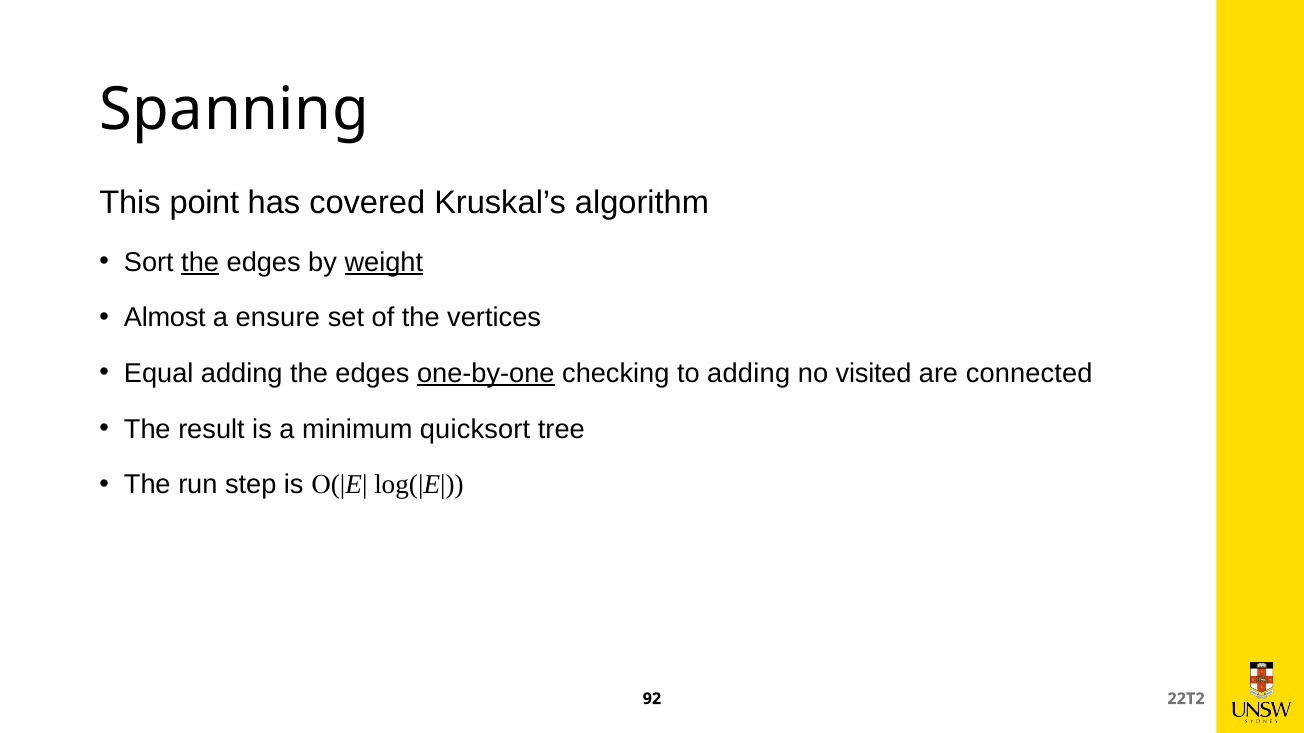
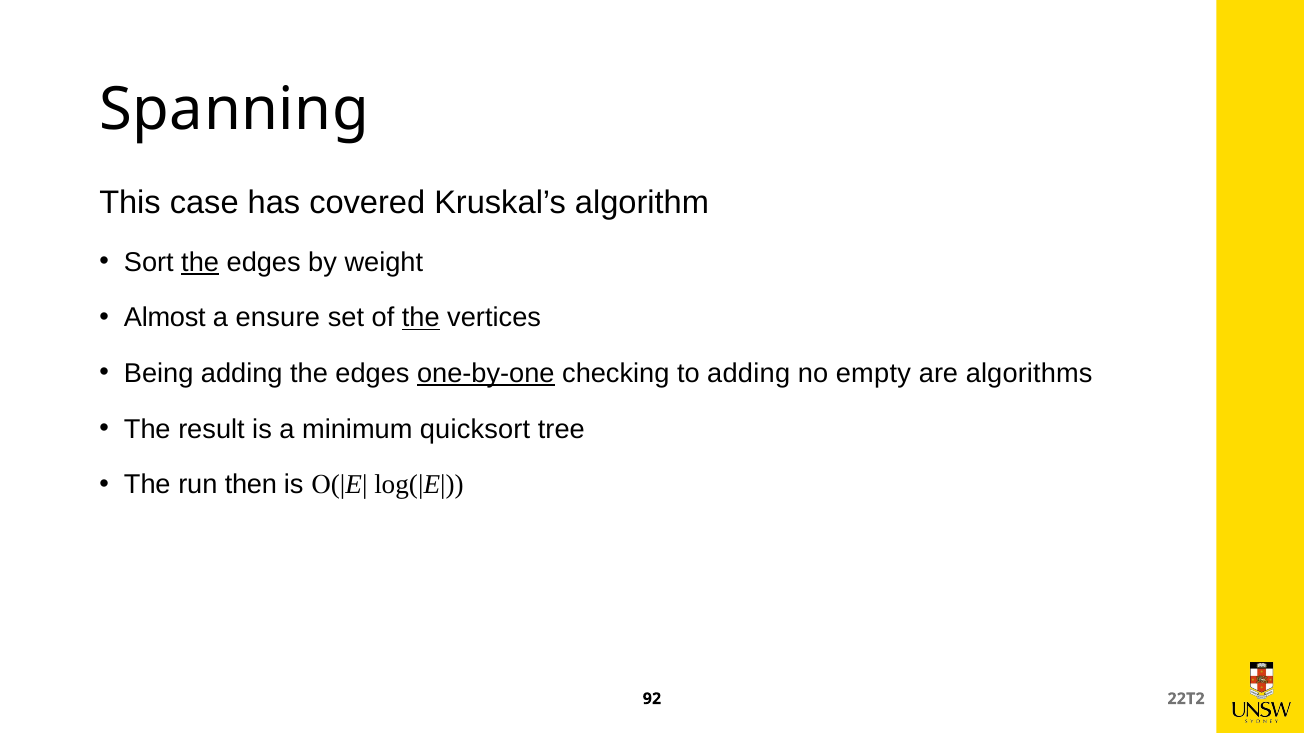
point: point -> case
weight underline: present -> none
the at (421, 318) underline: none -> present
Equal: Equal -> Being
visited: visited -> empty
connected: connected -> algorithms
step: step -> then
